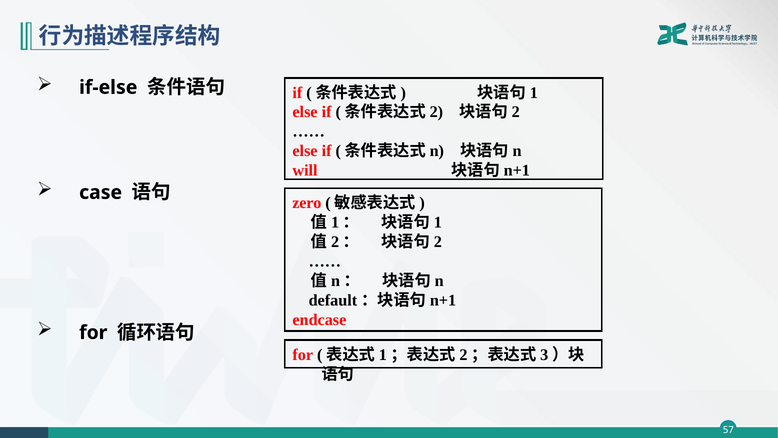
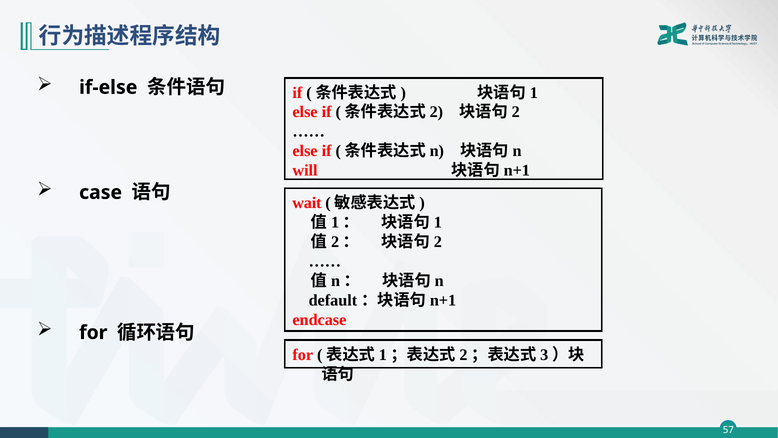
zero: zero -> wait
